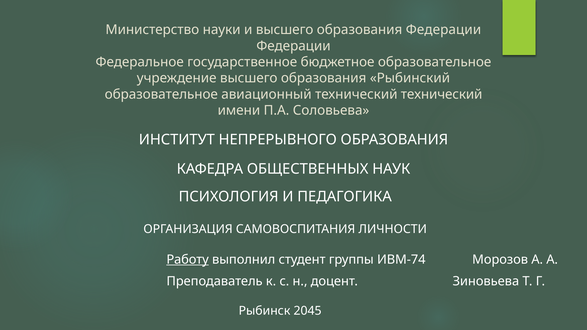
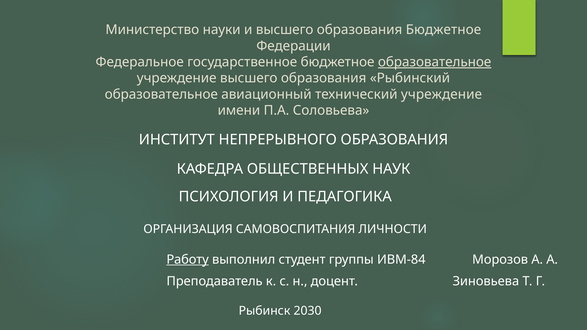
образования Федерации: Федерации -> Бюджетное
образовательное at (435, 62) underline: none -> present
технический технический: технический -> учреждение
ИВМ-74: ИВМ-74 -> ИВМ-84
2045: 2045 -> 2030
